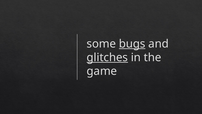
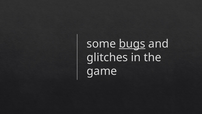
glitches underline: present -> none
